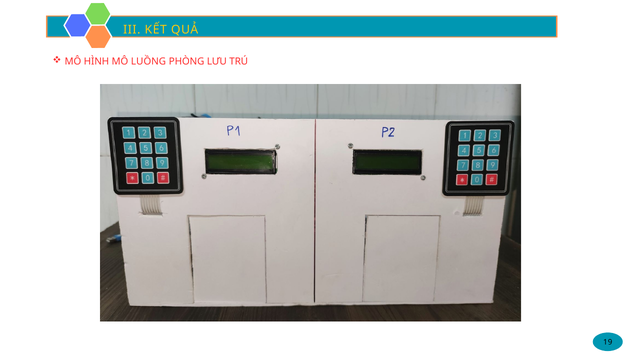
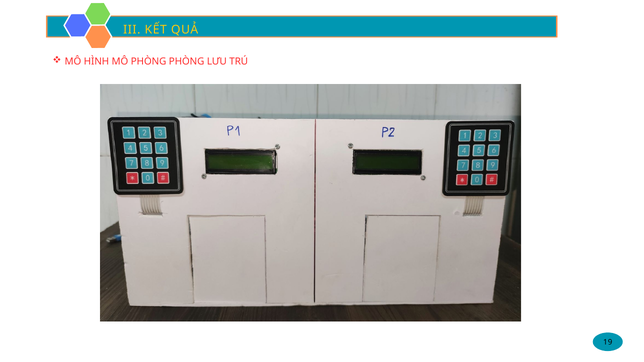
MÔ LUỒNG: LUỒNG -> PHÒNG
